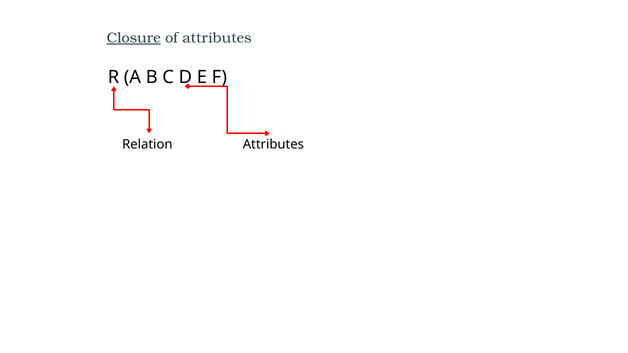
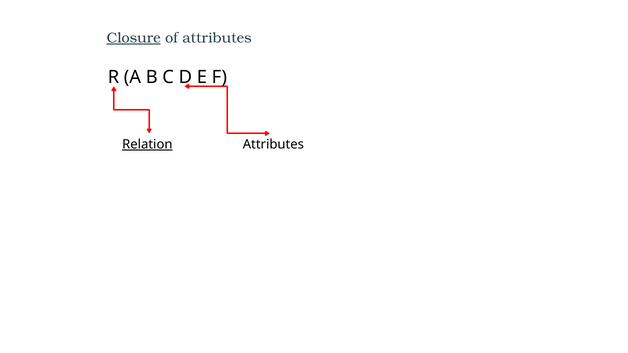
Relation underline: none -> present
